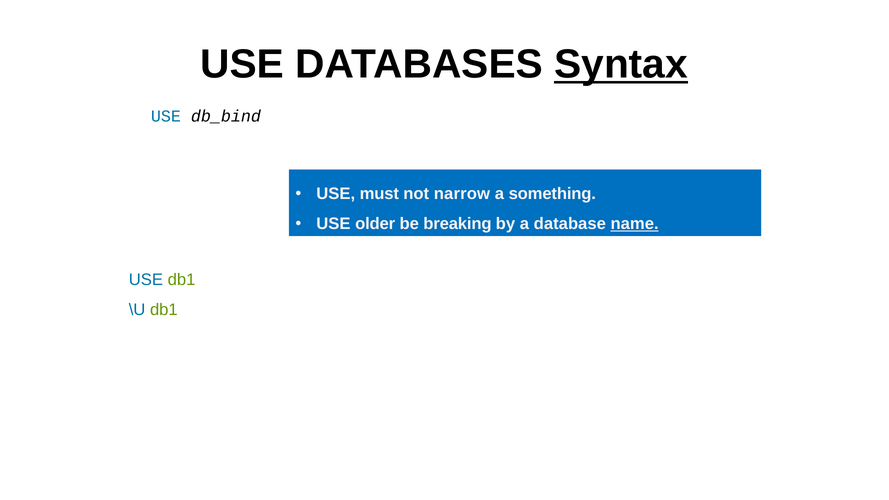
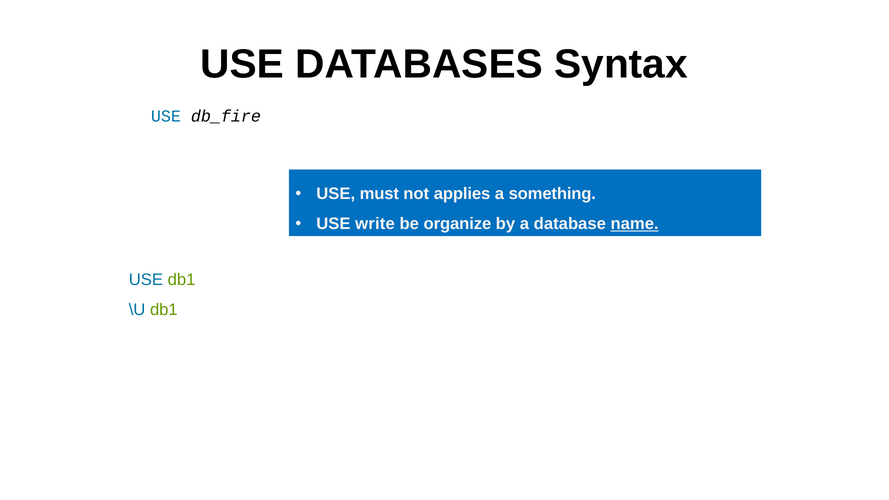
Syntax underline: present -> none
db_bind: db_bind -> db_fire
narrow: narrow -> applies
older: older -> write
breaking: breaking -> organize
